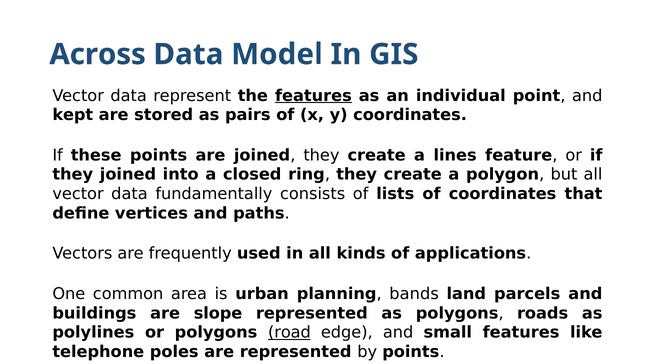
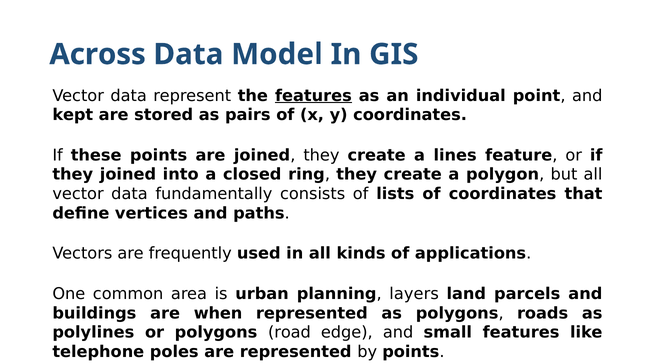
bands: bands -> layers
slope: slope -> when
road underline: present -> none
